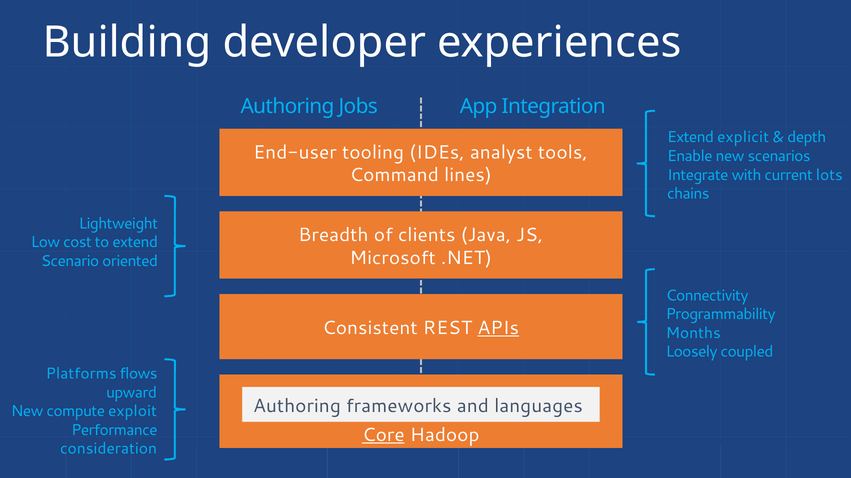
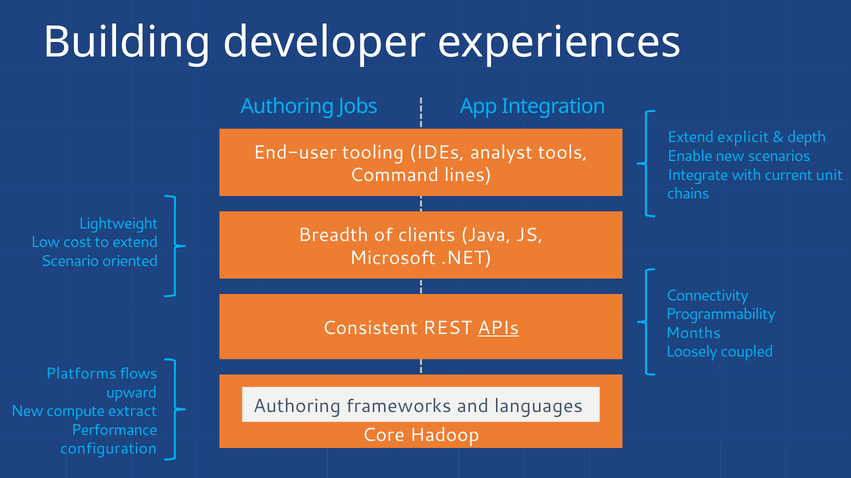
lots: lots -> unit
exploit: exploit -> extract
Core underline: present -> none
consideration: consideration -> configuration
